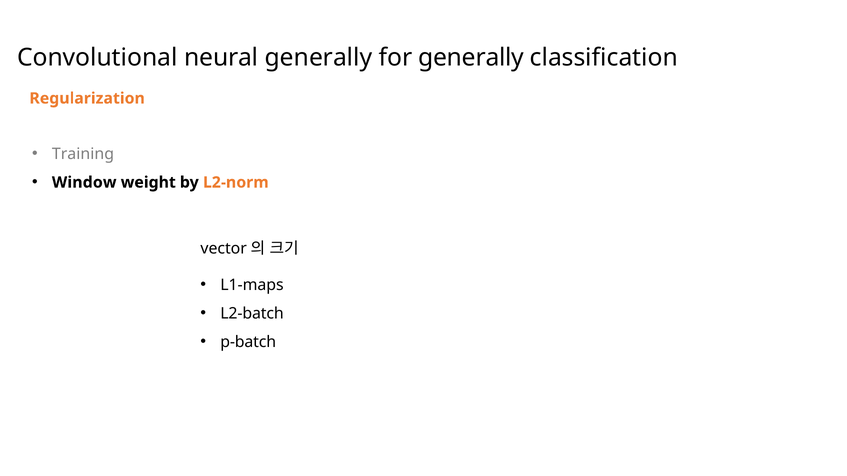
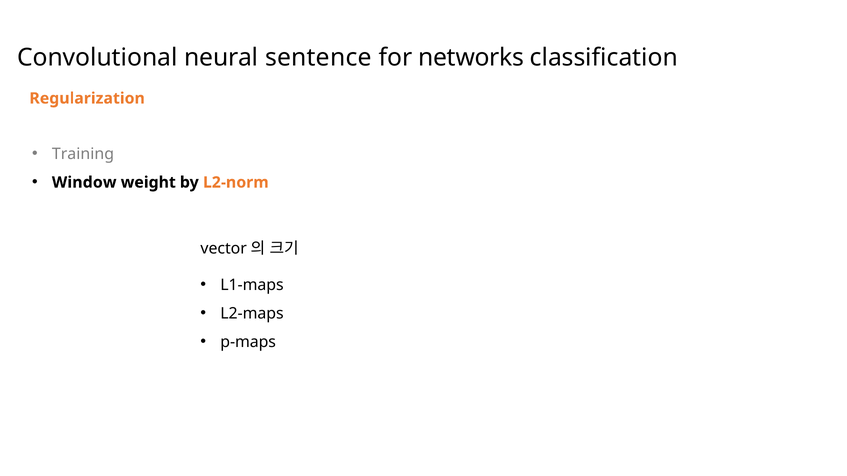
neural generally: generally -> sentence
for generally: generally -> networks
L2-batch: L2-batch -> L2-maps
p-batch: p-batch -> p-maps
